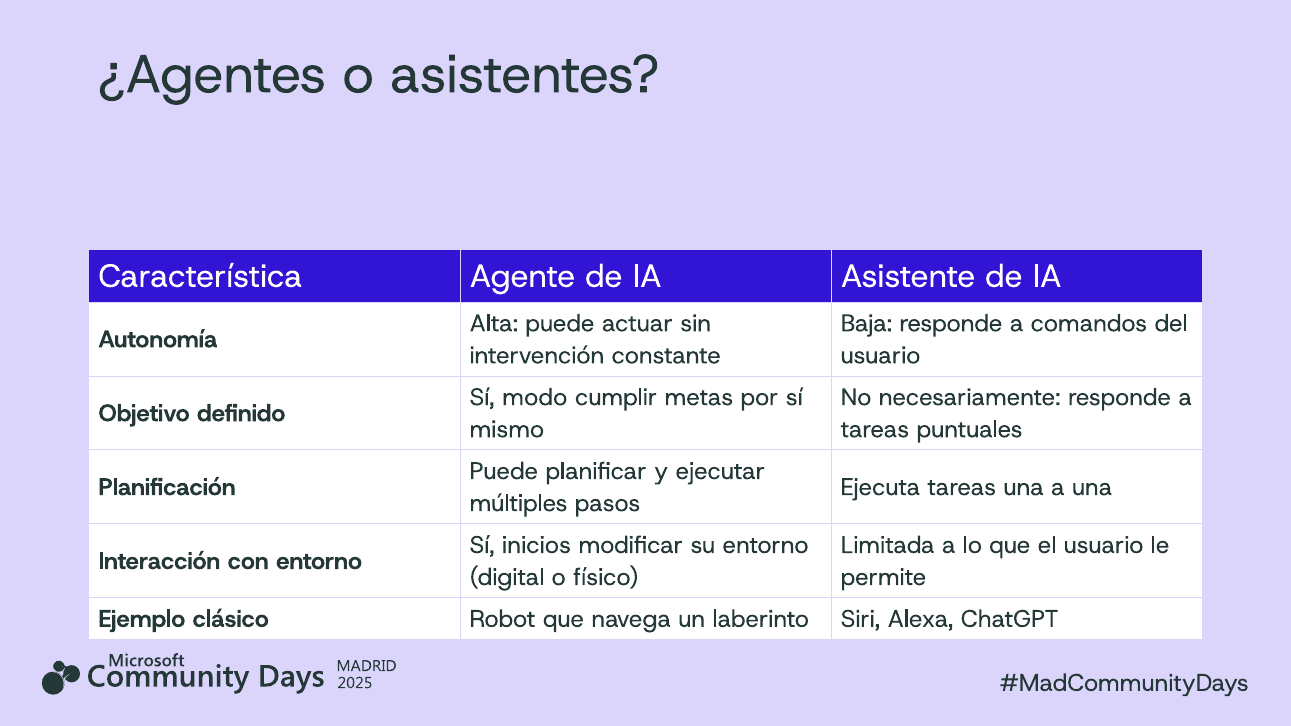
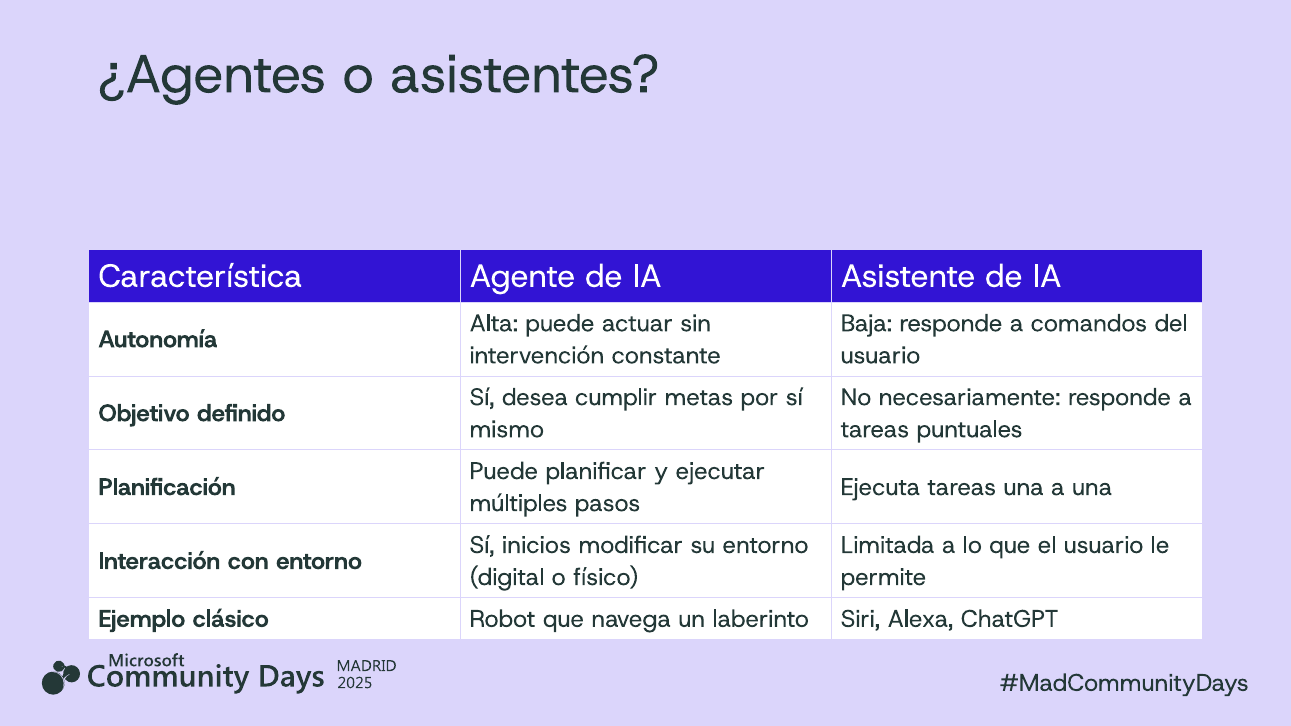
modo: modo -> desea
